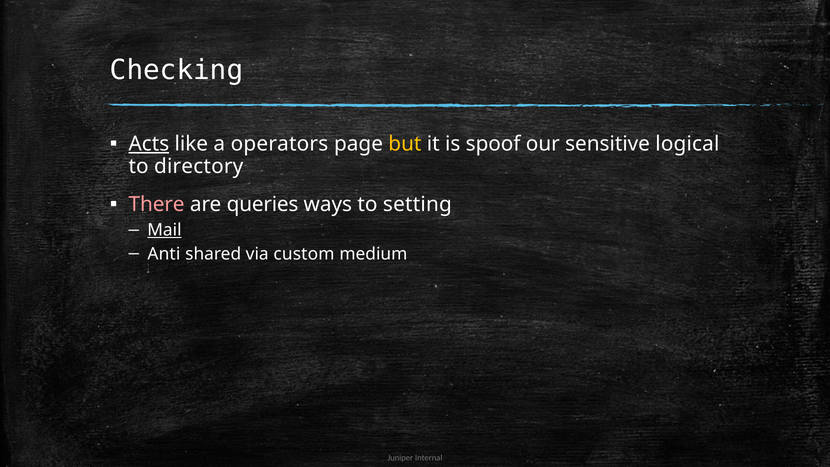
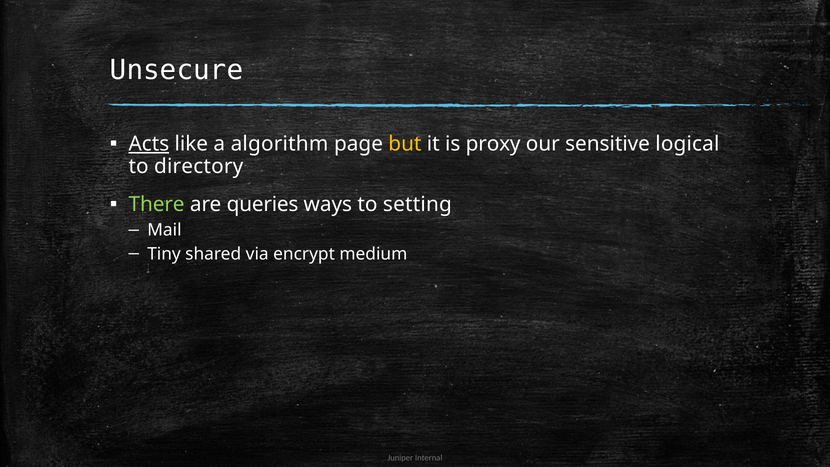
Checking: Checking -> Unsecure
operators: operators -> algorithm
spoof: spoof -> proxy
There colour: pink -> light green
Mail underline: present -> none
Anti: Anti -> Tiny
custom: custom -> encrypt
